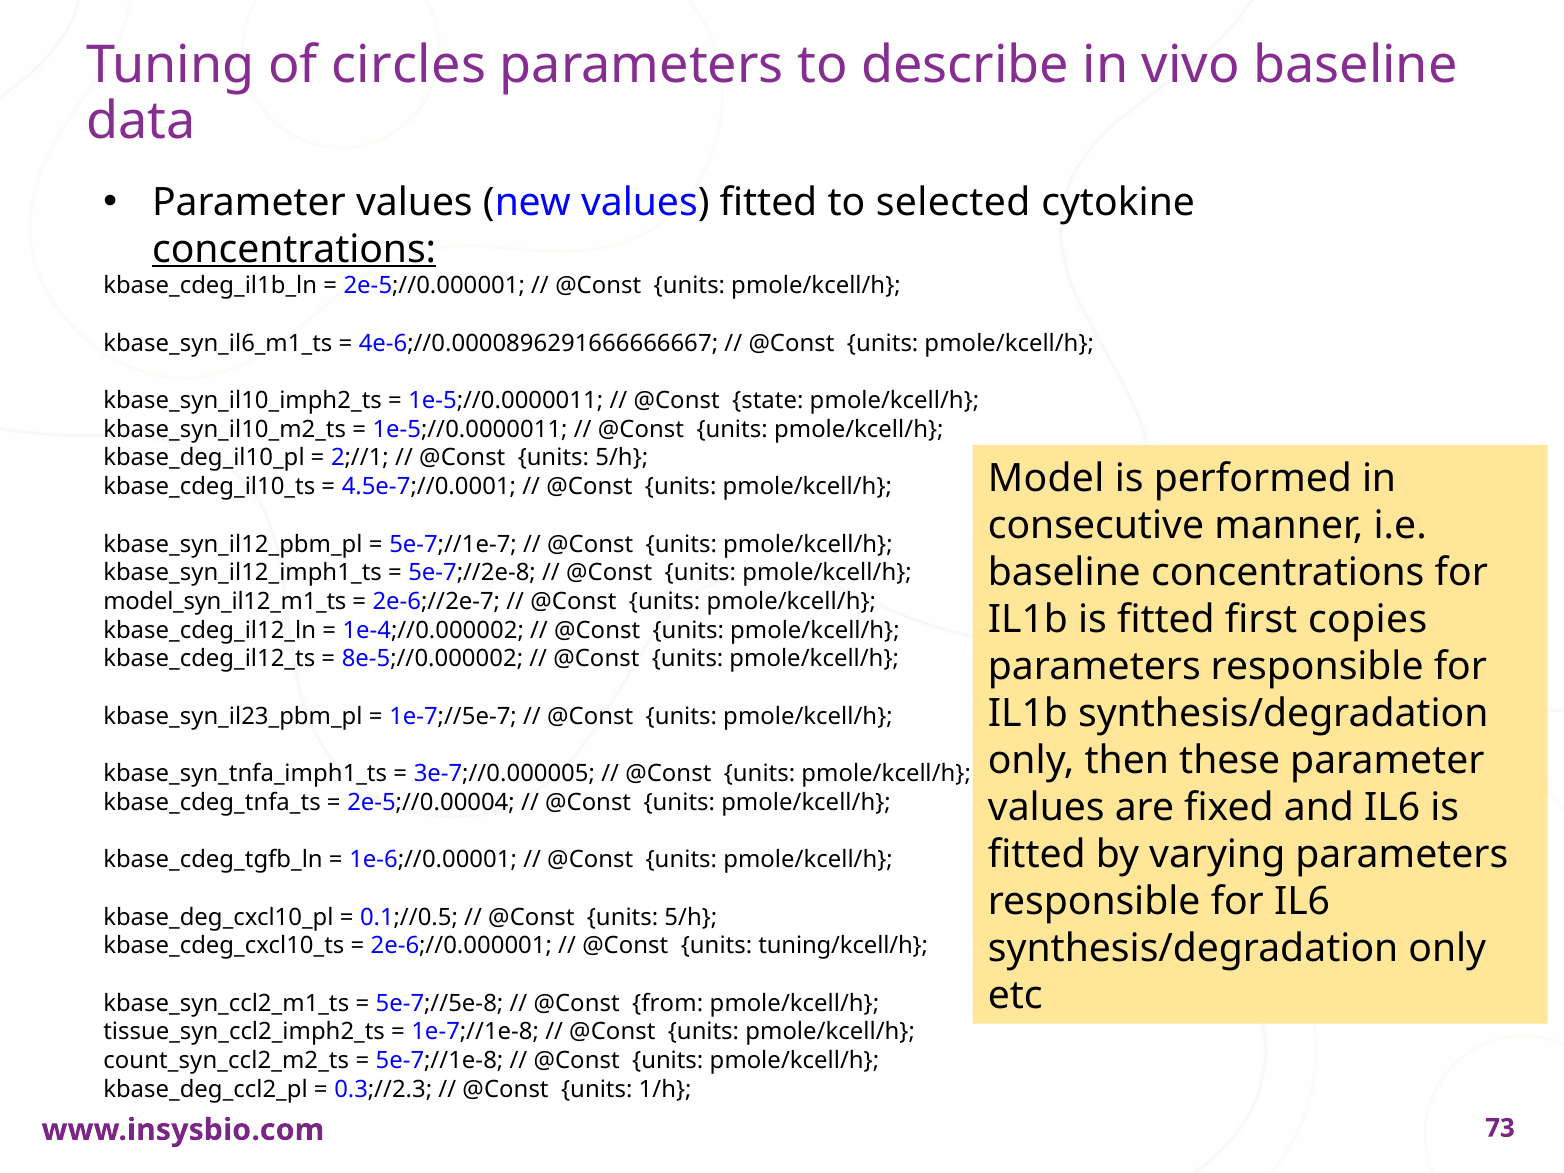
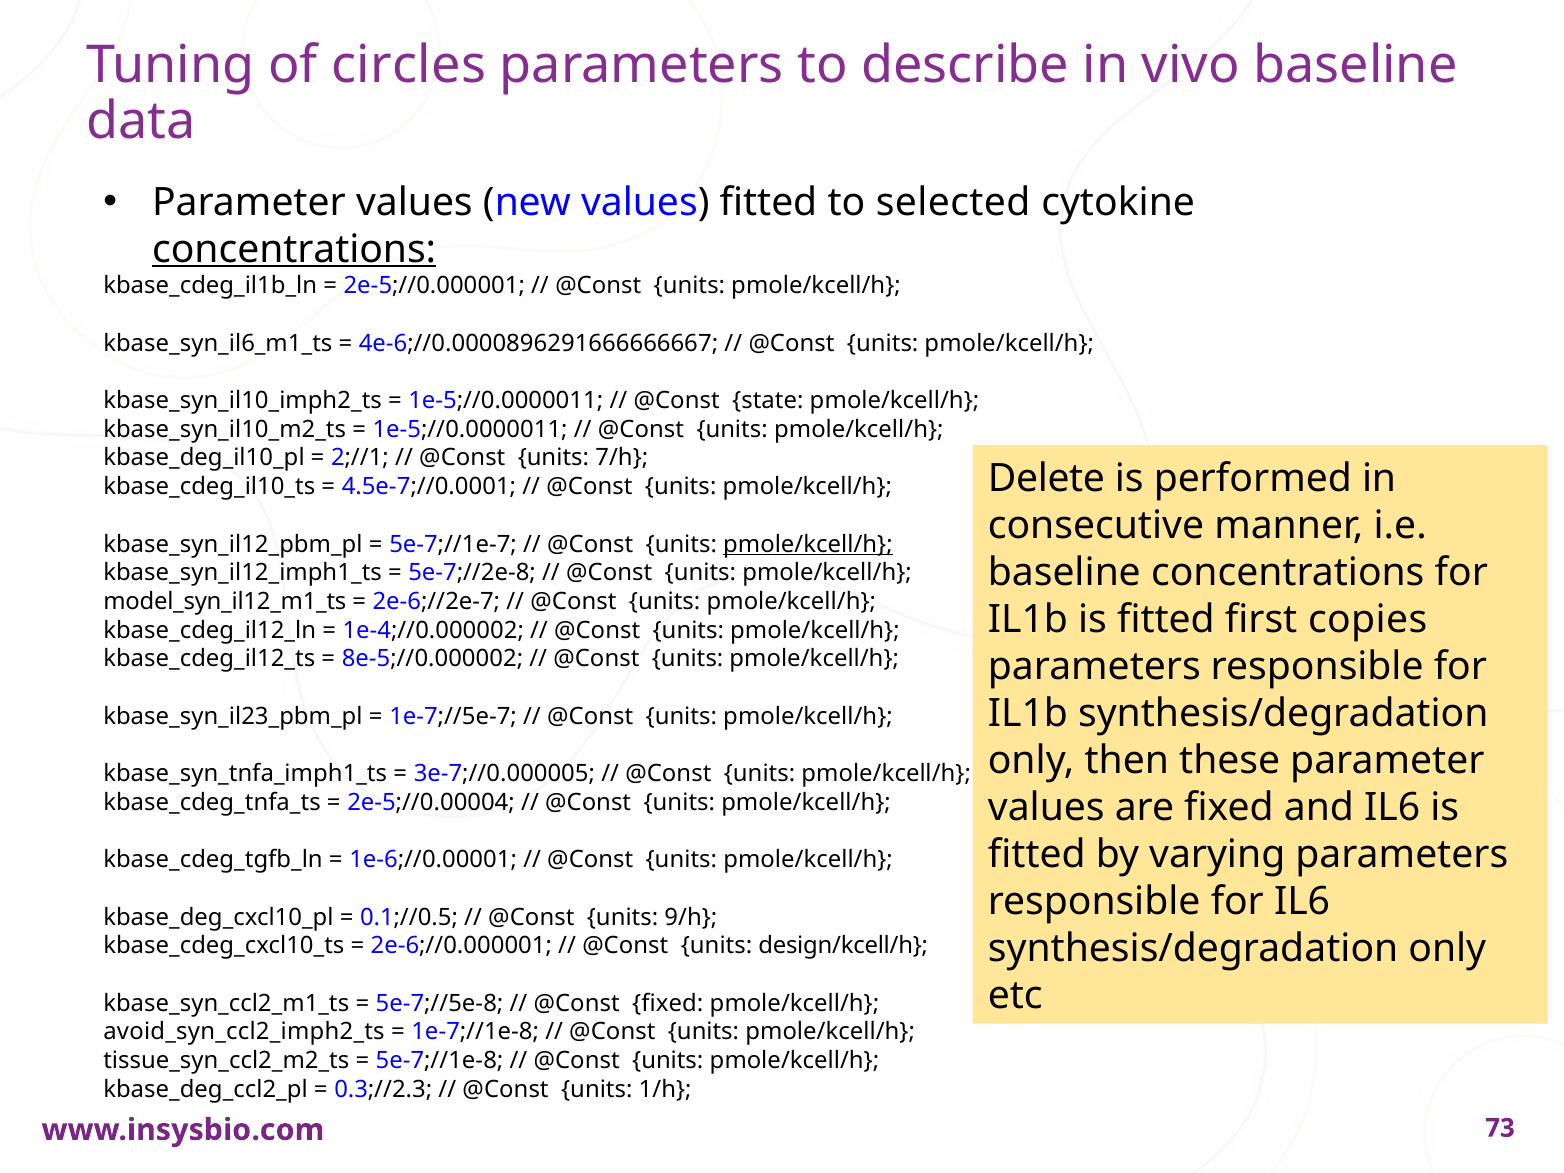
5/h at (622, 458): 5/h -> 7/h
Model: Model -> Delete
pmole/kcell/h at (808, 544) underline: none -> present
5/h at (691, 917): 5/h -> 9/h
tuning/kcell/h: tuning/kcell/h -> design/kcell/h
@Const from: from -> fixed
tissue_syn_ccl2_imph2_ts: tissue_syn_ccl2_imph2_ts -> avoid_syn_ccl2_imph2_ts
count_syn_ccl2_m2_ts: count_syn_ccl2_m2_ts -> tissue_syn_ccl2_m2_ts
